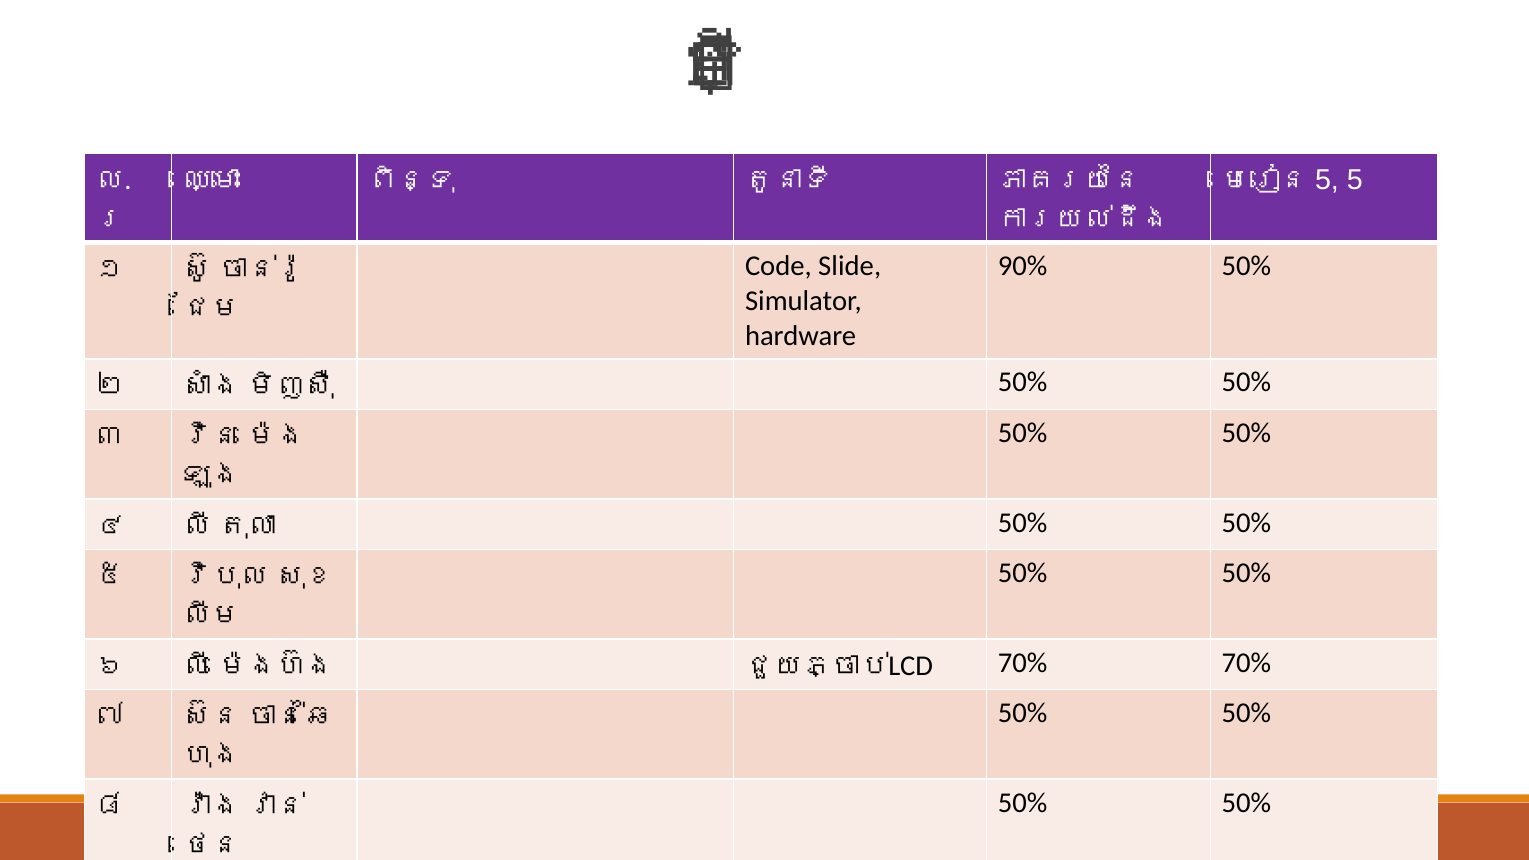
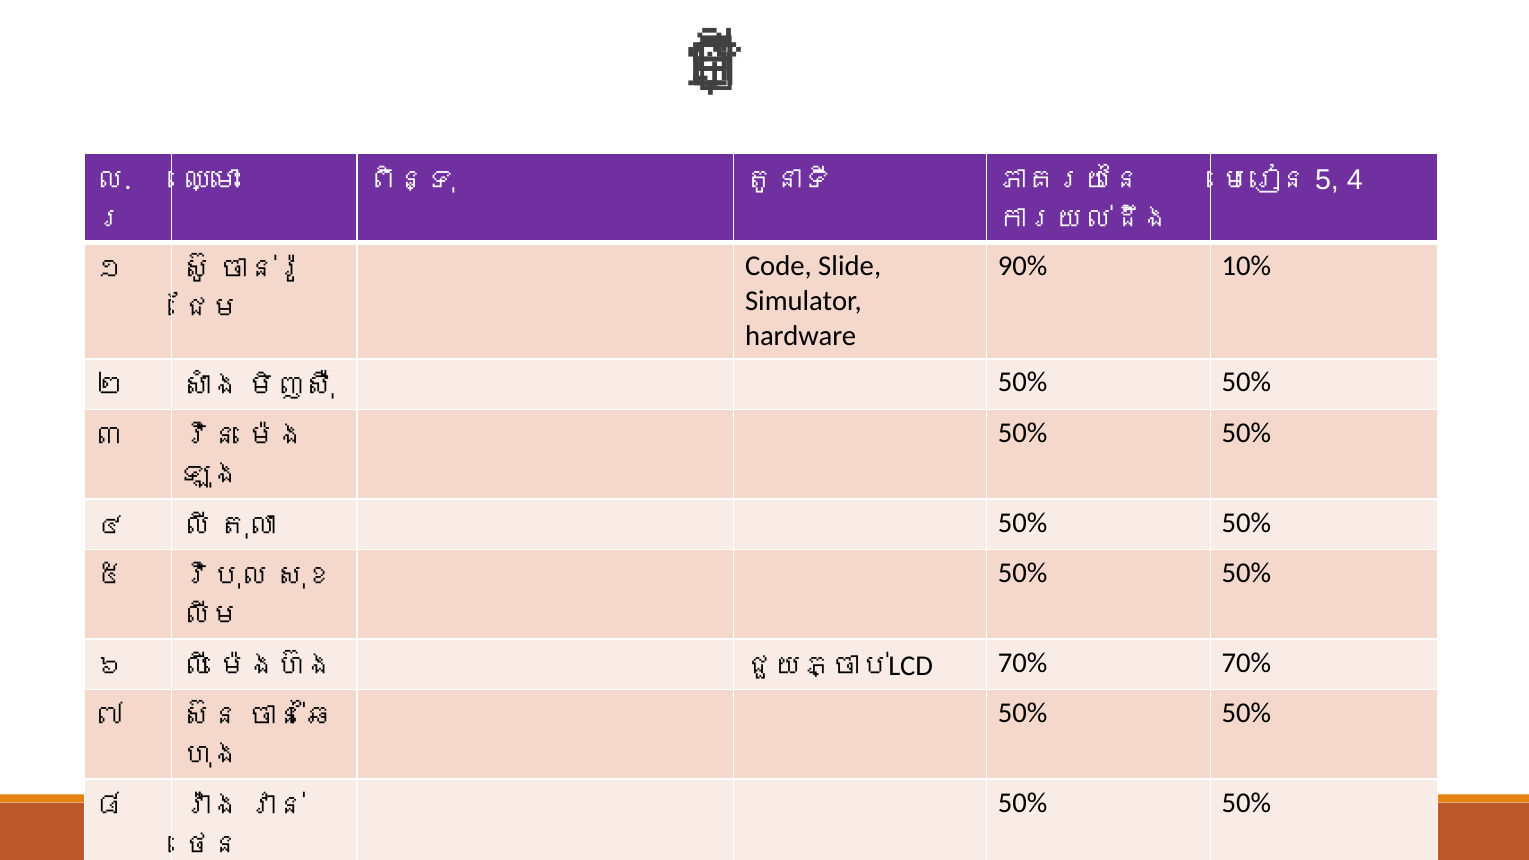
5 5: 5 -> 4
90% 50%: 50% -> 10%
